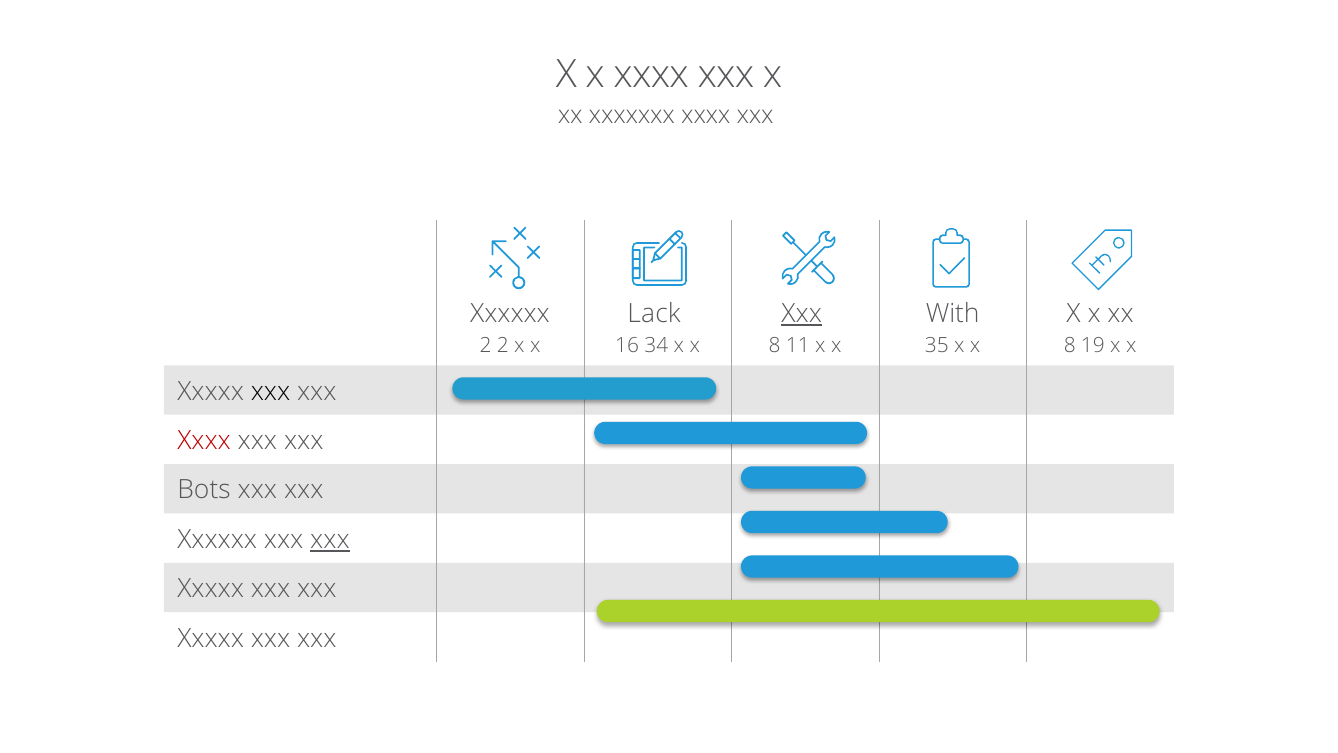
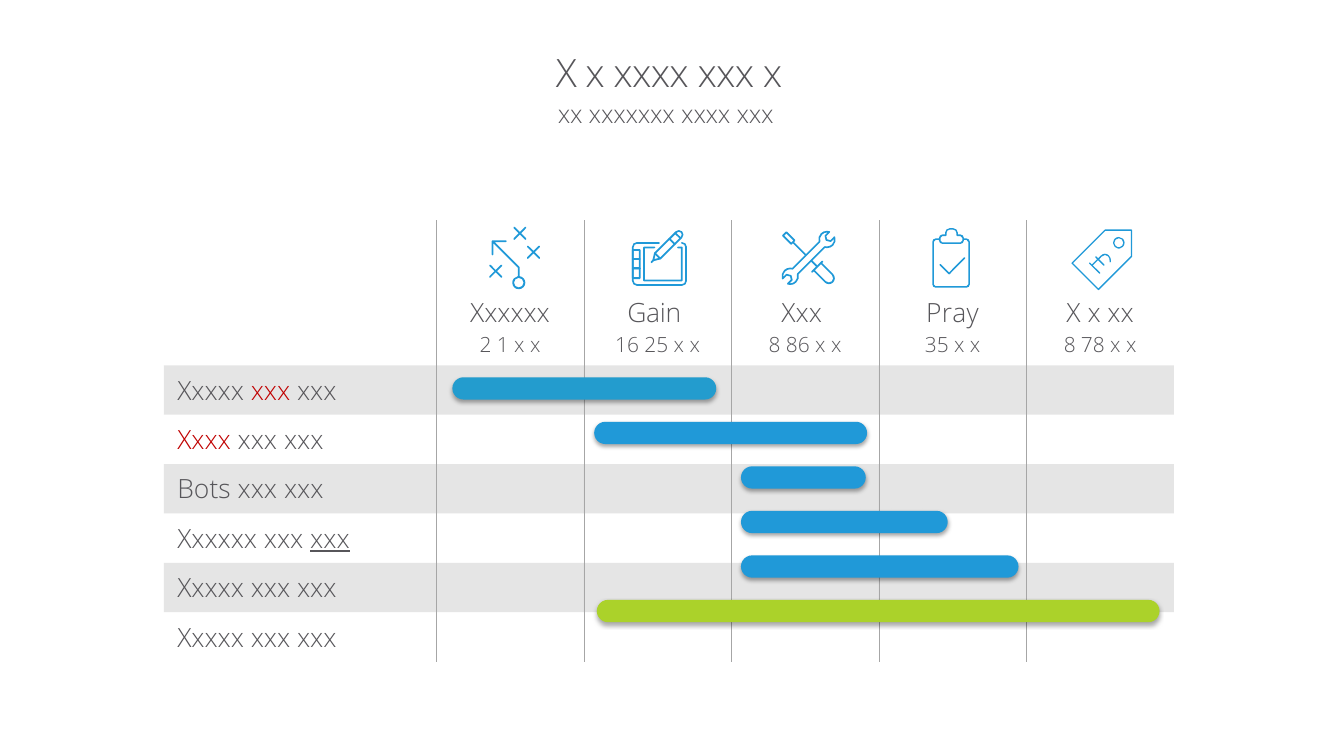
Lack: Lack -> Gain
Xxx at (802, 313) underline: present -> none
With: With -> Pray
2 2: 2 -> 1
34: 34 -> 25
11: 11 -> 86
19: 19 -> 78
xxx at (271, 391) colour: black -> red
